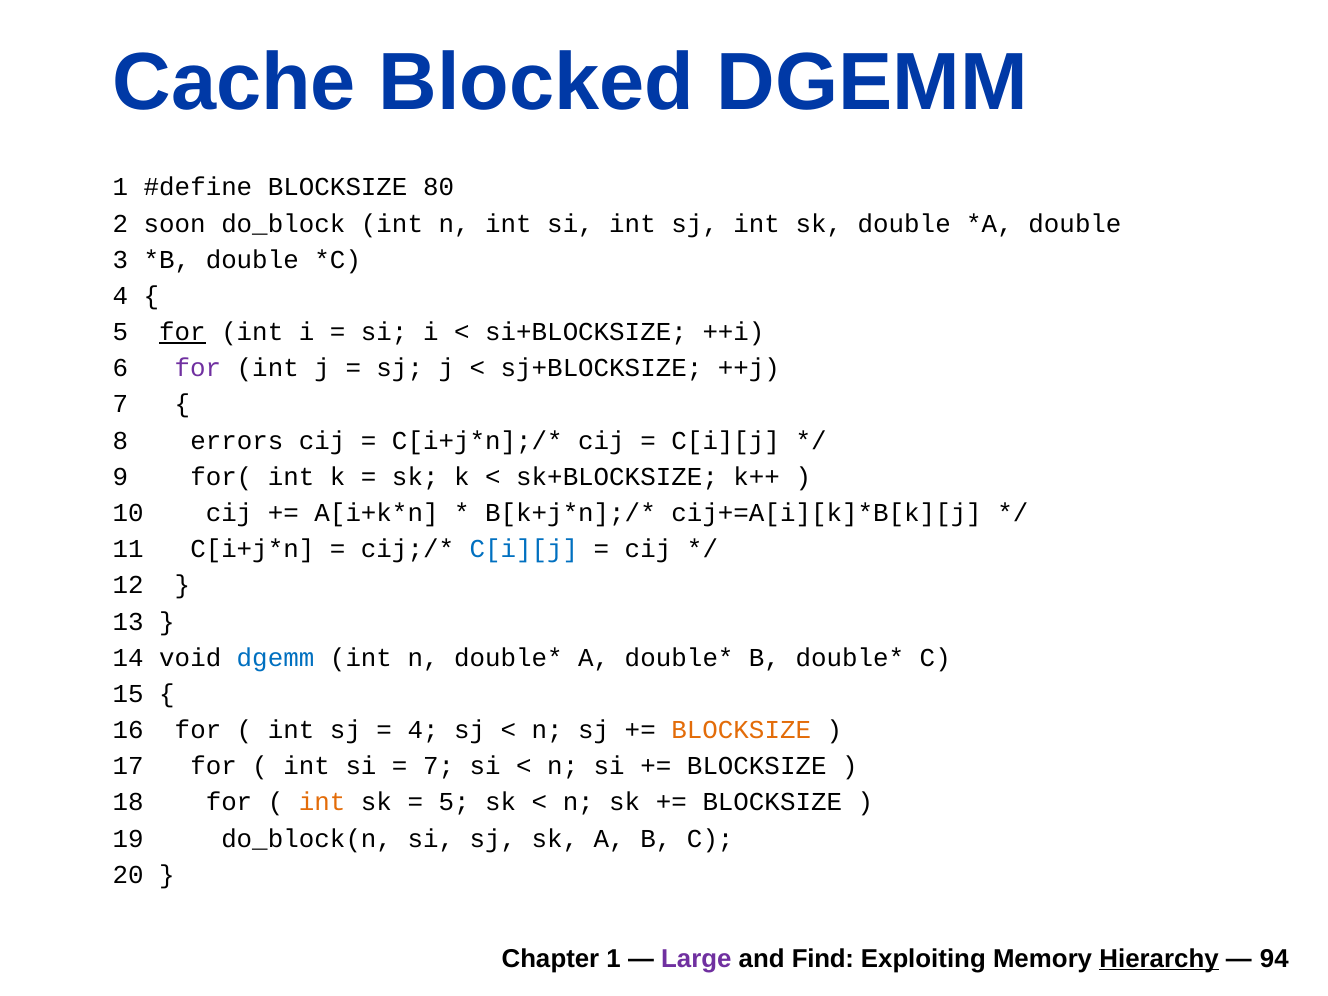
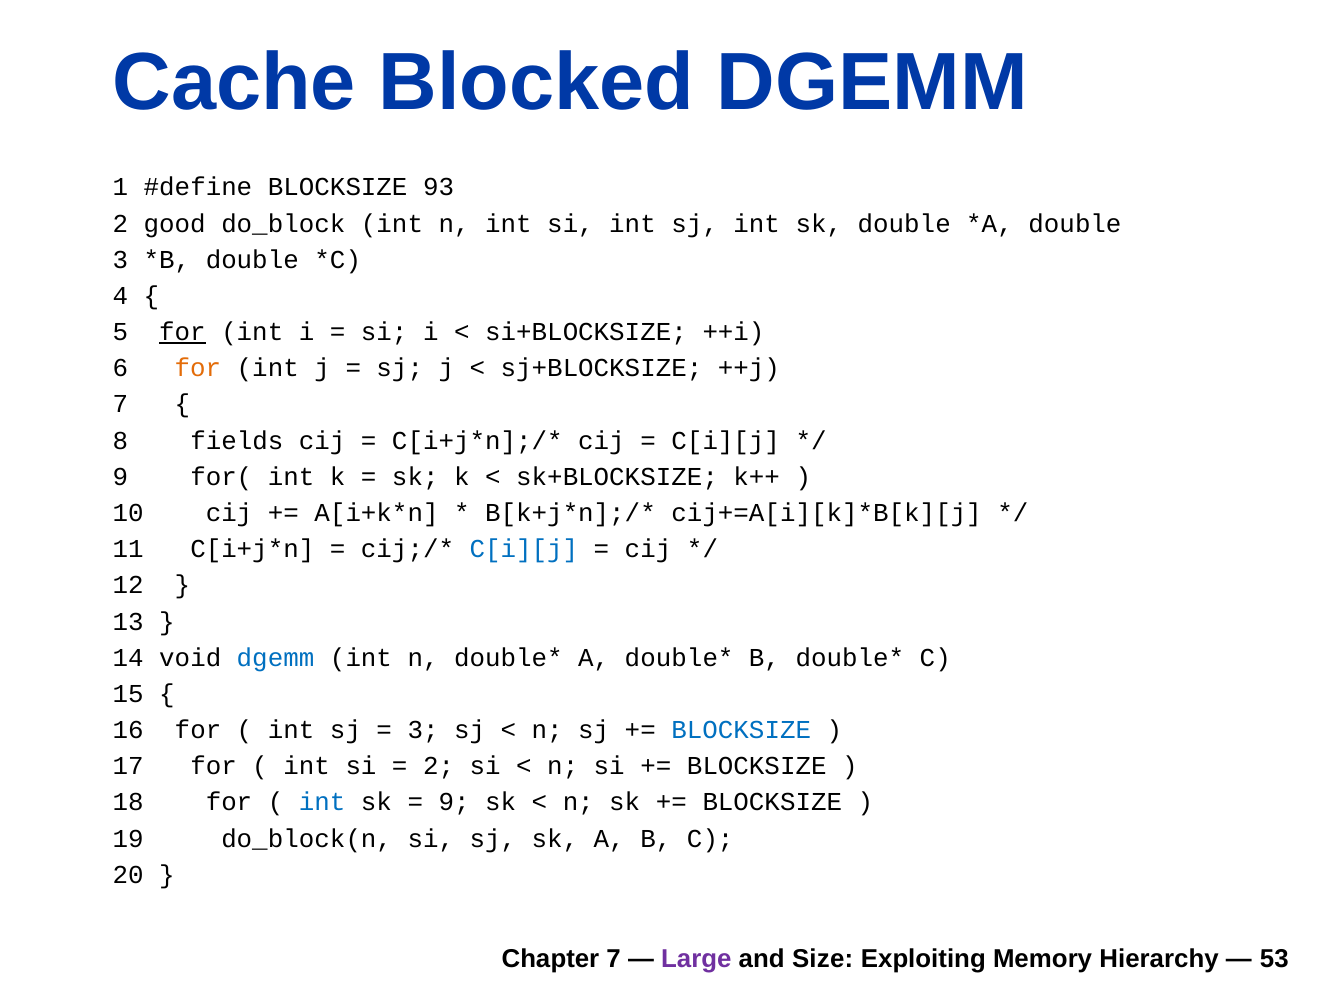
80: 80 -> 93
soon: soon -> good
for at (198, 368) colour: purple -> orange
errors: errors -> fields
4 at (423, 730): 4 -> 3
BLOCKSIZE at (741, 730) colour: orange -> blue
7 at (439, 766): 7 -> 2
int at (322, 802) colour: orange -> blue
5 at (454, 802): 5 -> 9
Chapter 1: 1 -> 7
Find: Find -> Size
Hierarchy underline: present -> none
94: 94 -> 53
